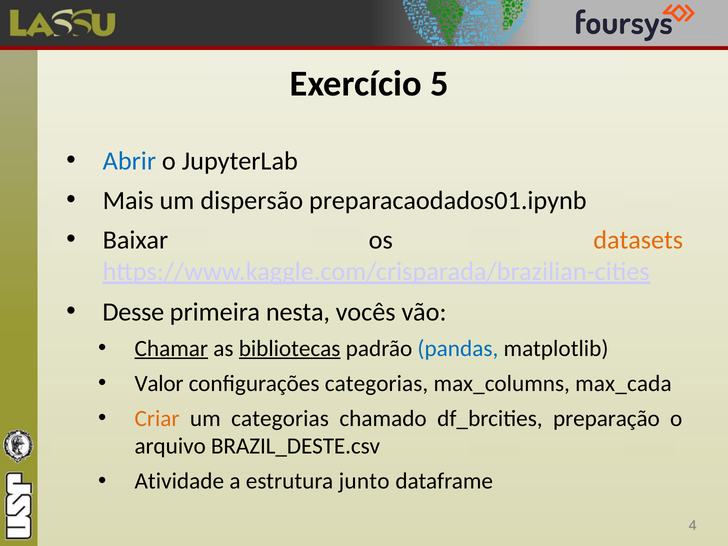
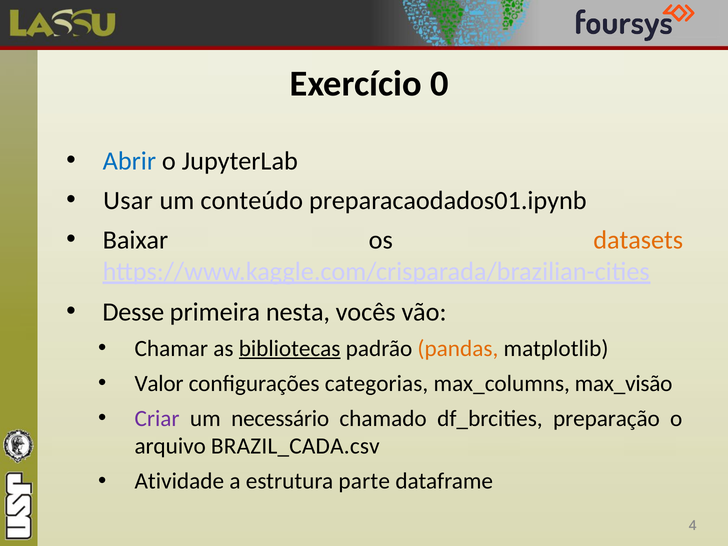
5: 5 -> 0
Mais: Mais -> Usar
dispersão: dispersão -> conteúdo
Chamar underline: present -> none
pandas colour: blue -> orange
max_cada: max_cada -> max_visão
Criar colour: orange -> purple
um categorias: categorias -> necessário
BRAZIL_DESTE.csv: BRAZIL_DESTE.csv -> BRAZIL_CADA.csv
junto: junto -> parte
